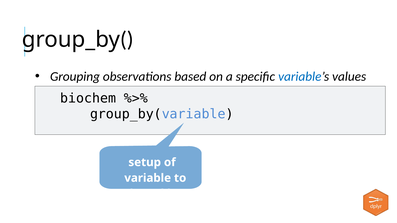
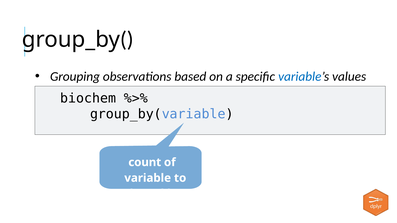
setup: setup -> count
